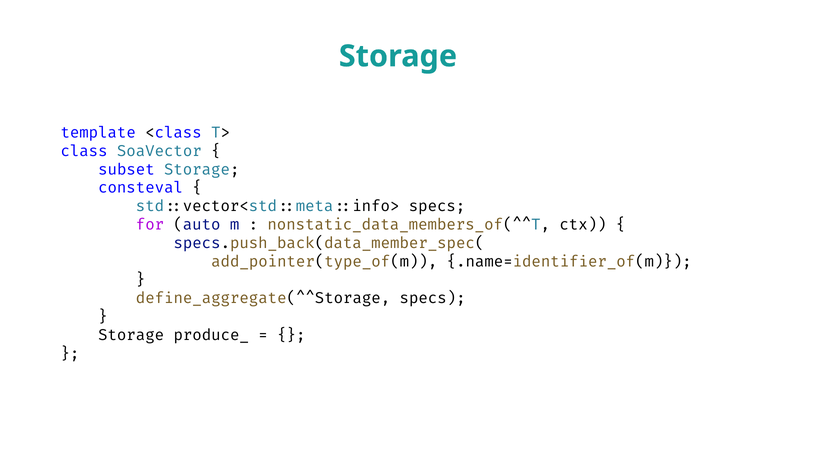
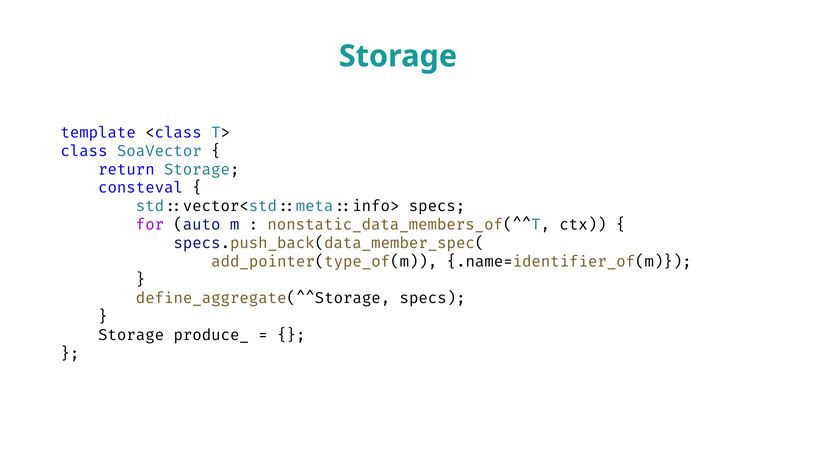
subset: subset -> return
